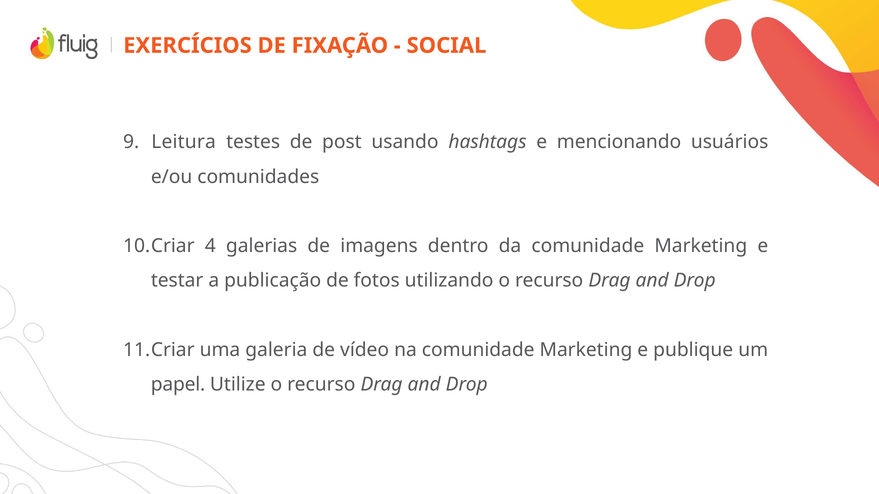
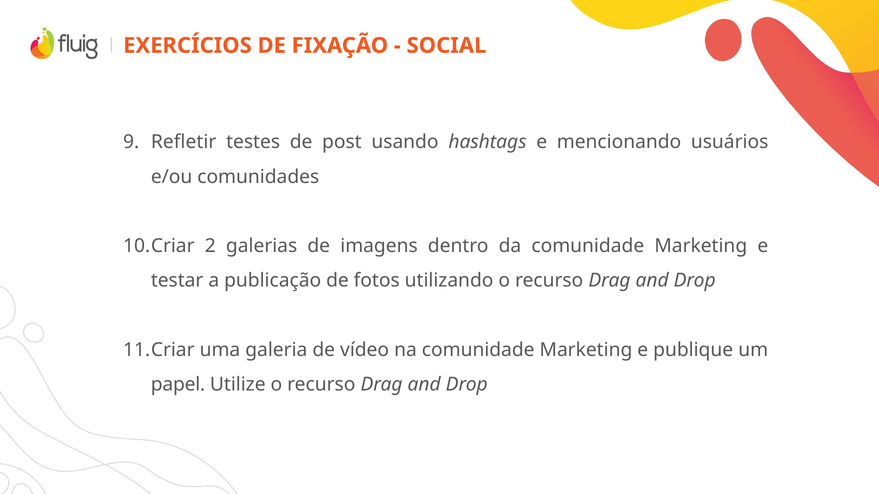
Leitura: Leitura -> Refletir
4: 4 -> 2
